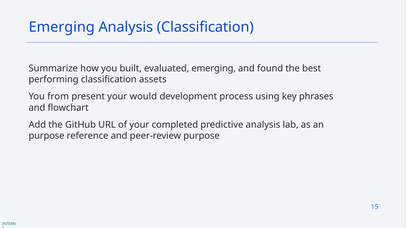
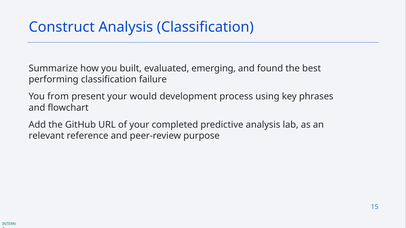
Emerging at (62, 27): Emerging -> Construct
assets: assets -> failure
purpose at (47, 136): purpose -> relevant
